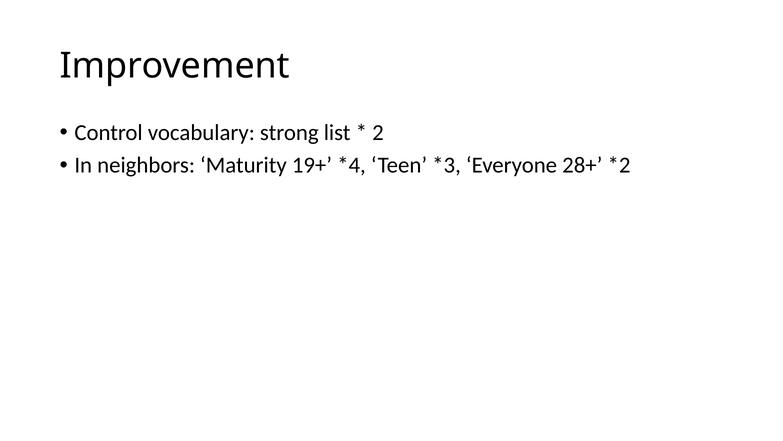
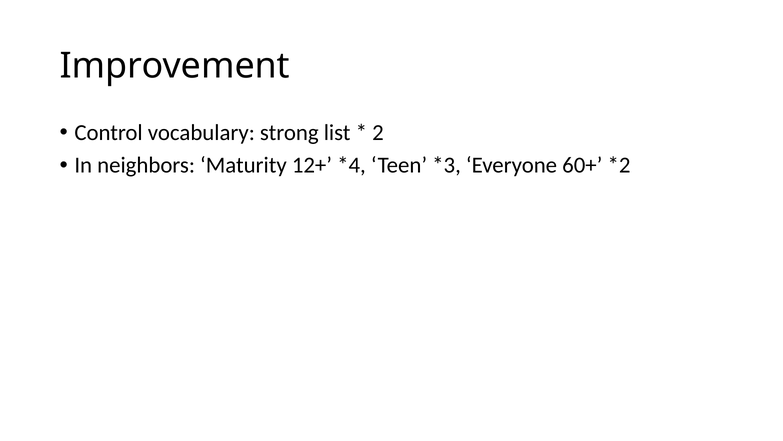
19+: 19+ -> 12+
28+: 28+ -> 60+
